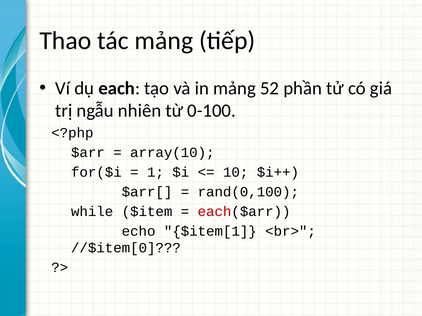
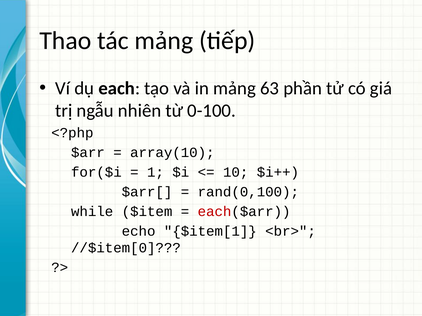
52: 52 -> 63
